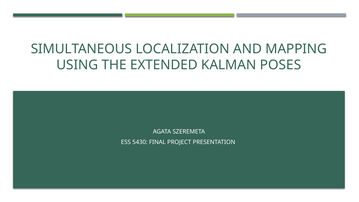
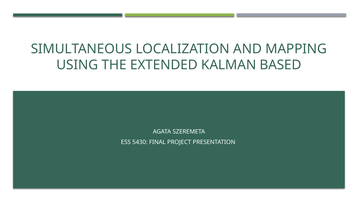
POSES: POSES -> BASED
